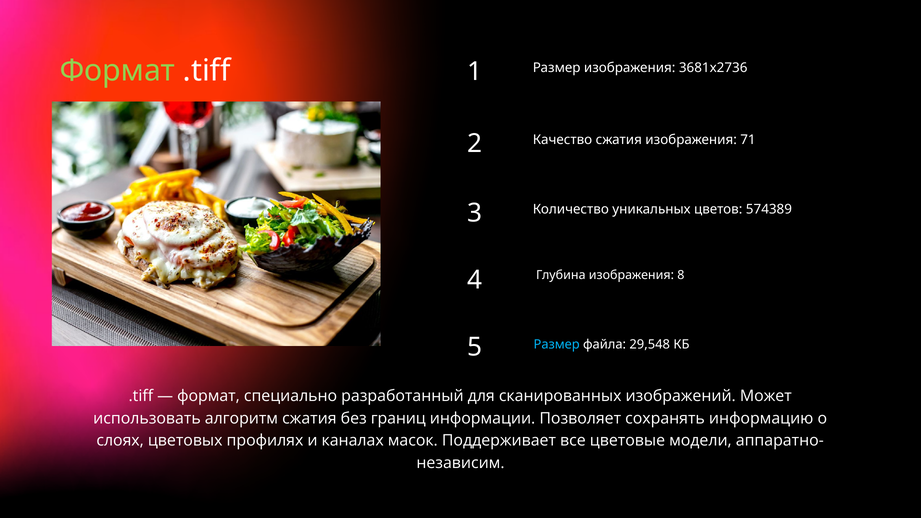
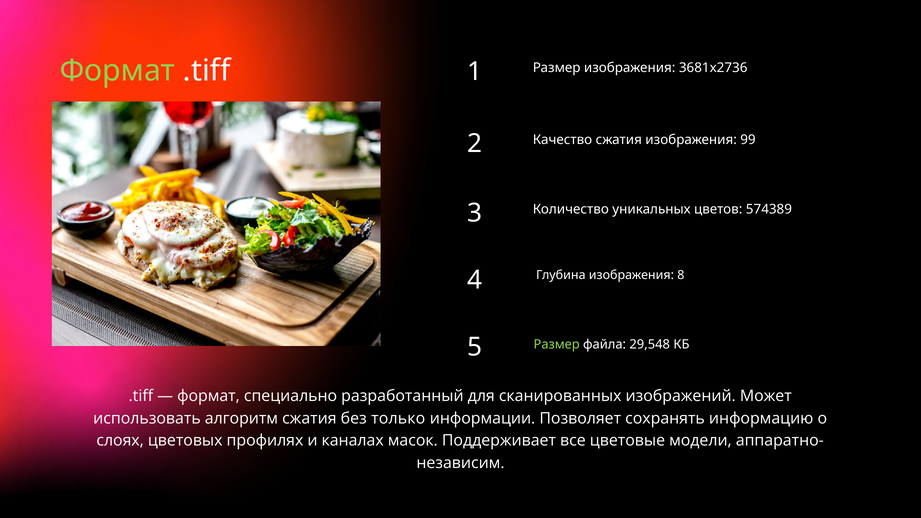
71: 71 -> 99
Размер at (557, 345) colour: light blue -> light green
границ: границ -> только
